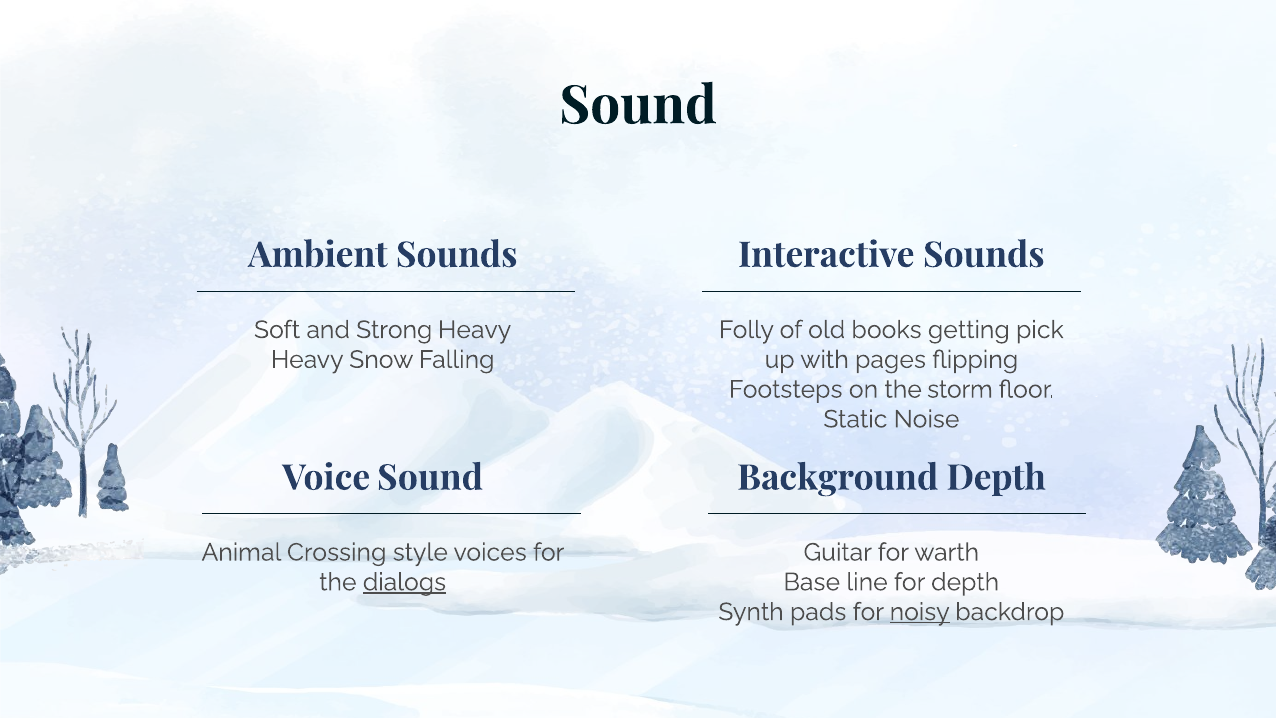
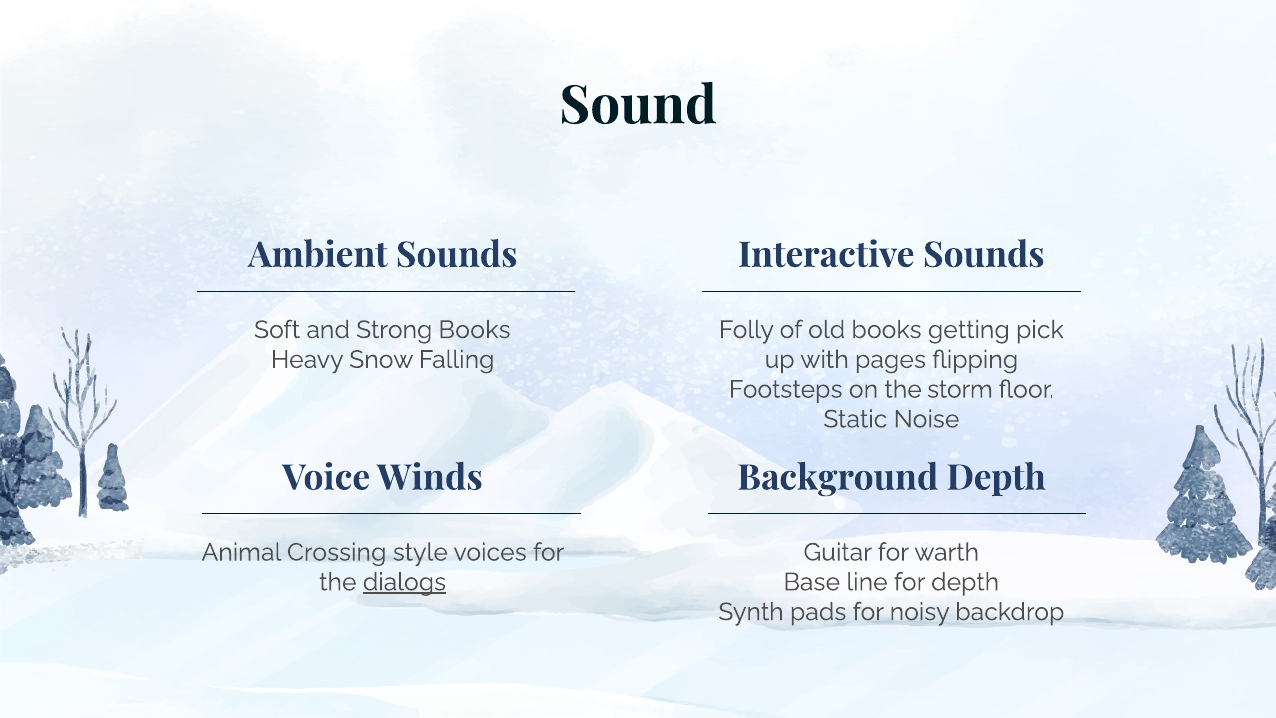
Strong Heavy: Heavy -> Books
Voice Sound: Sound -> Winds
noisy underline: present -> none
